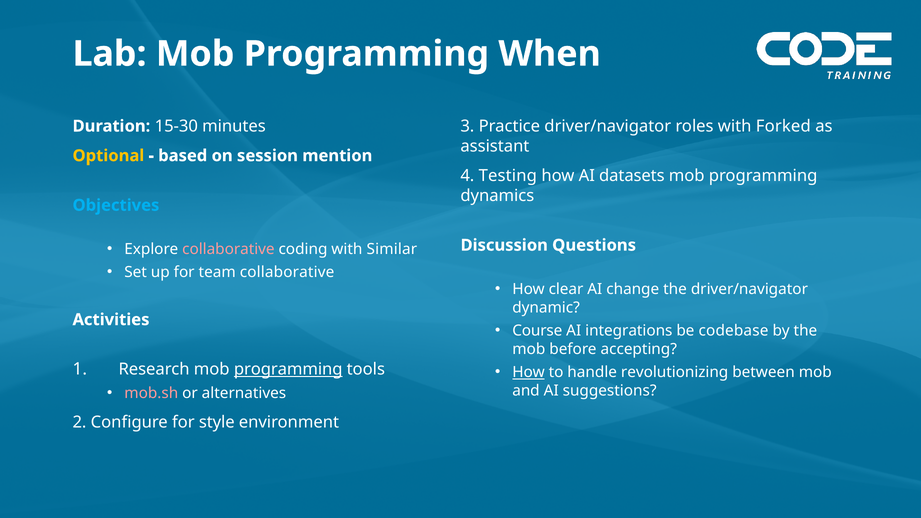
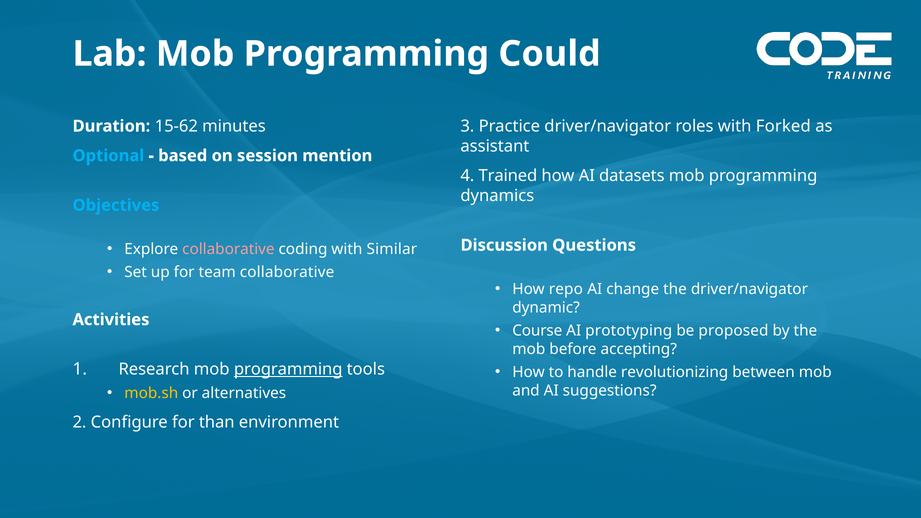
When: When -> Could
15-30: 15-30 -> 15-62
Optional colour: yellow -> light blue
Testing: Testing -> Trained
clear: clear -> repo
integrations: integrations -> prototyping
codebase: codebase -> proposed
How at (529, 372) underline: present -> none
mob.sh colour: pink -> yellow
style: style -> than
